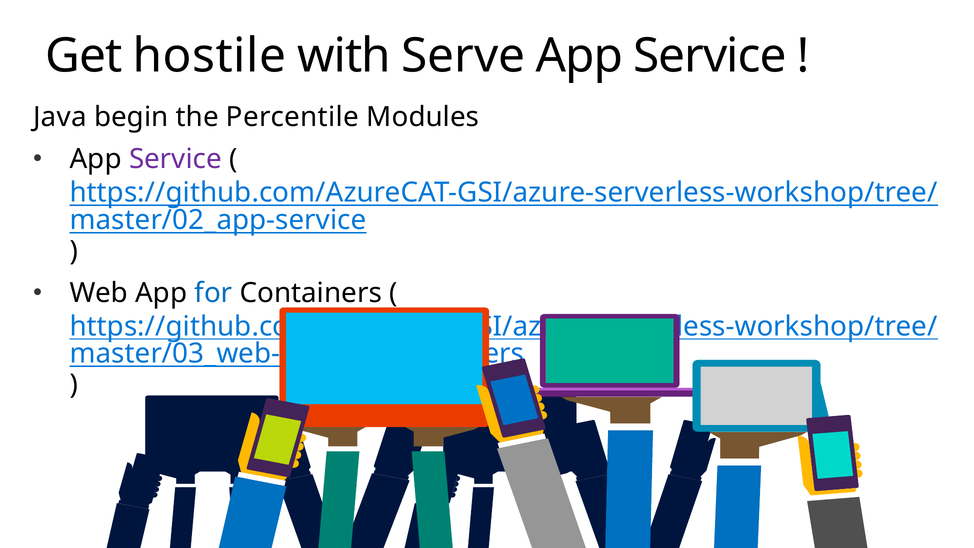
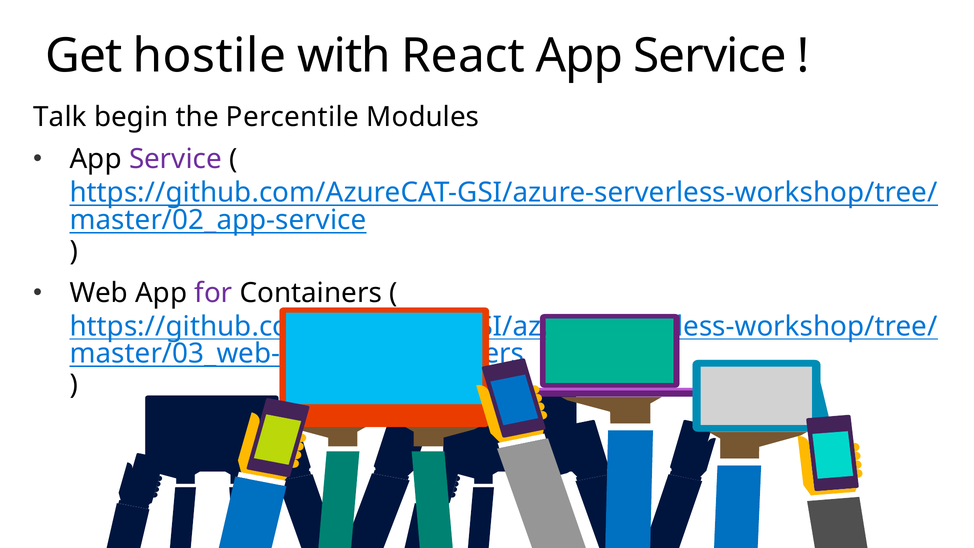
Serve: Serve -> React
Java: Java -> Talk
for colour: blue -> purple
